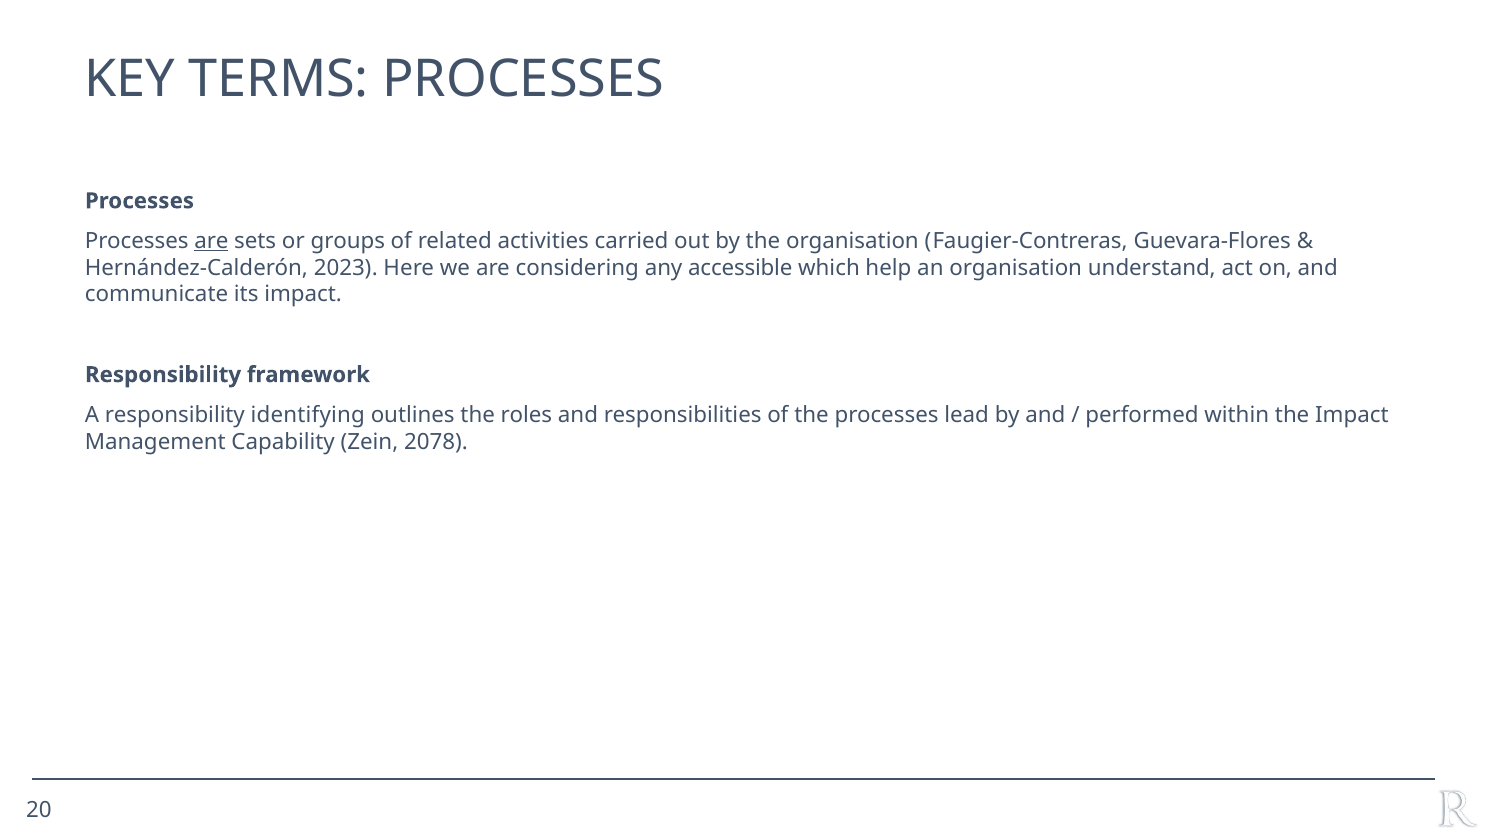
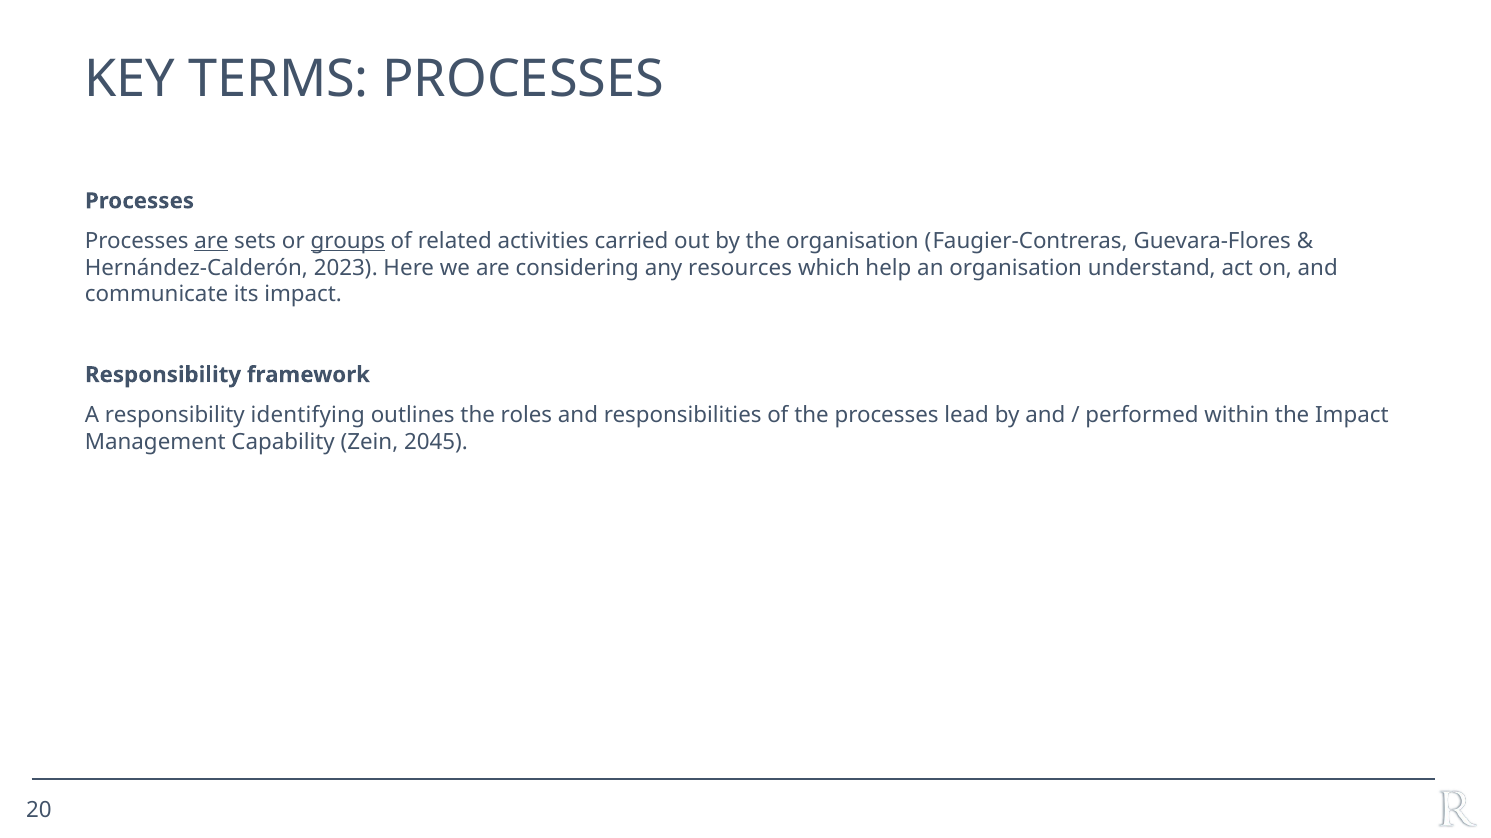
groups underline: none -> present
accessible: accessible -> resources
2078: 2078 -> 2045
